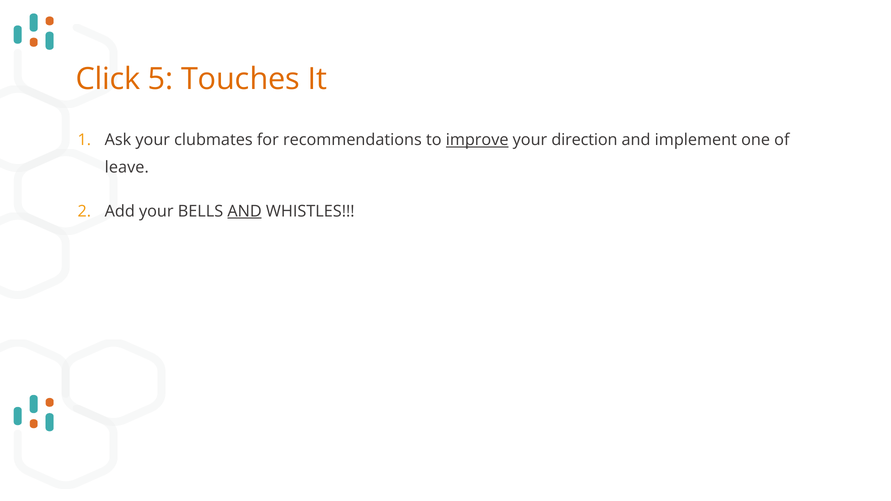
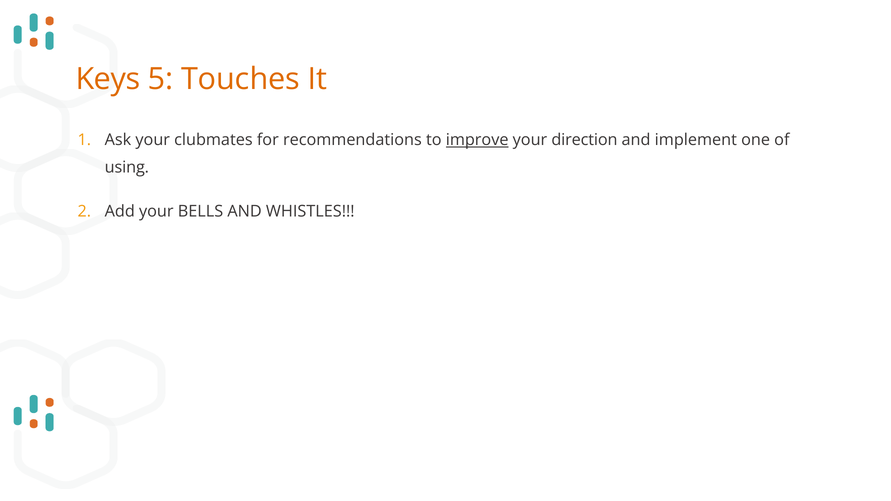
Click: Click -> Keys
leave: leave -> using
AND at (245, 211) underline: present -> none
